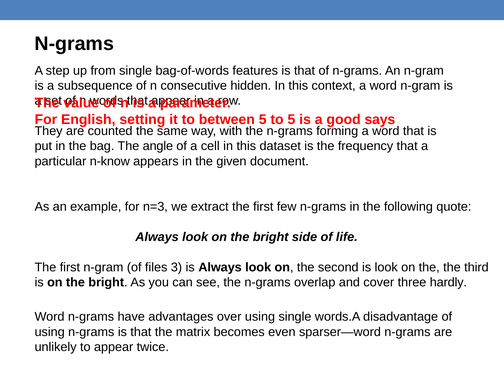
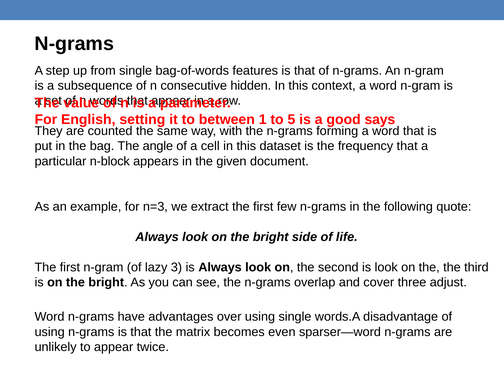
between 5: 5 -> 1
n-know: n-know -> n-block
files: files -> lazy
hardly: hardly -> adjust
